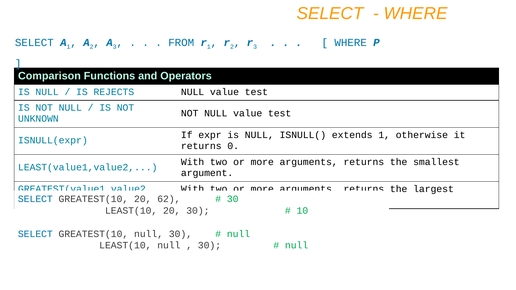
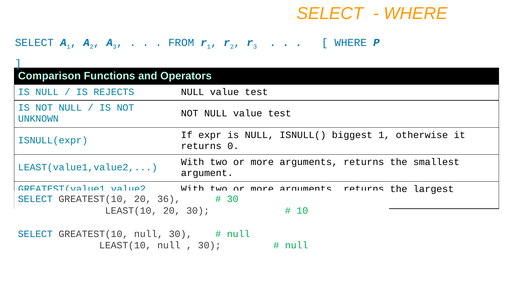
extends: extends -> biggest
62: 62 -> 36
